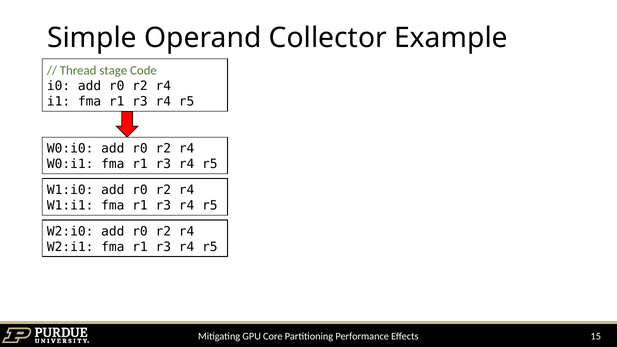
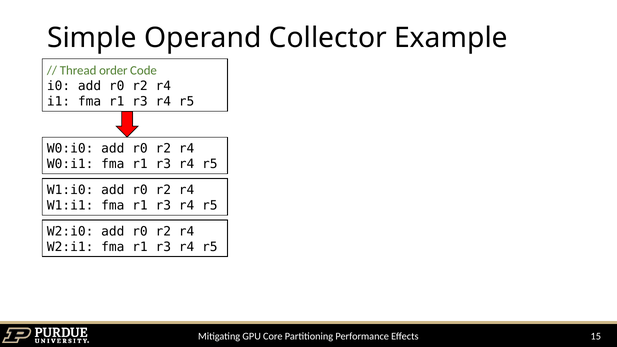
stage: stage -> order
